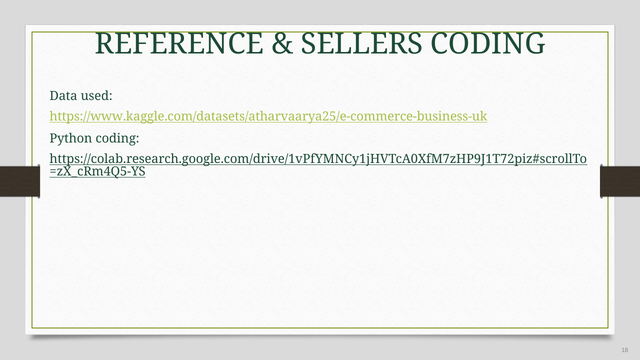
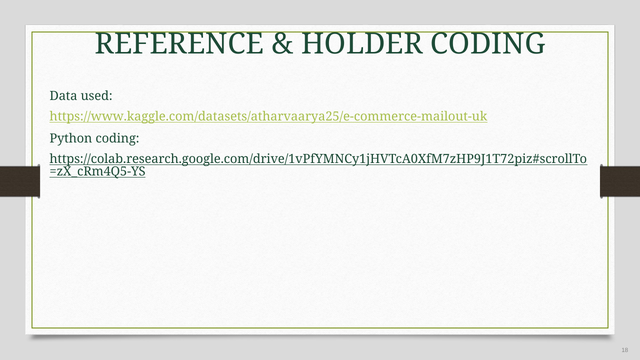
SELLERS: SELLERS -> HOLDER
https://www.kaggle.com/datasets/atharvaarya25/e-commerce-business-uk: https://www.kaggle.com/datasets/atharvaarya25/e-commerce-business-uk -> https://www.kaggle.com/datasets/atharvaarya25/e-commerce-mailout-uk
